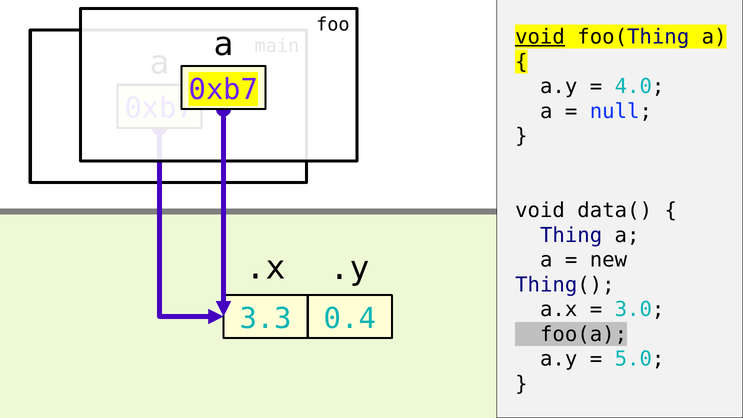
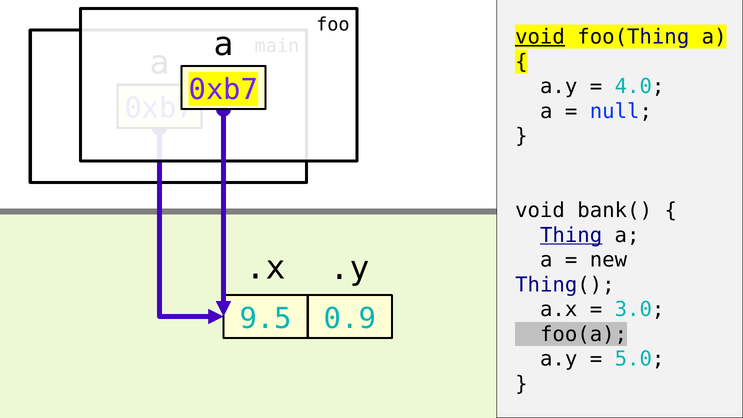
data(: data( -> bank(
Thing underline: none -> present
3.3: 3.3 -> 9.5
0.4: 0.4 -> 0.9
